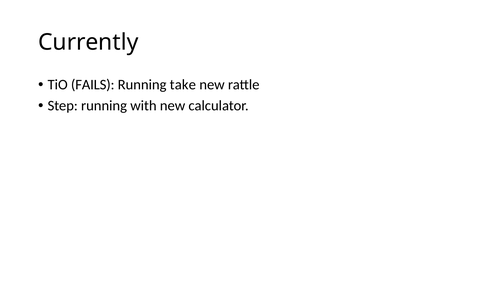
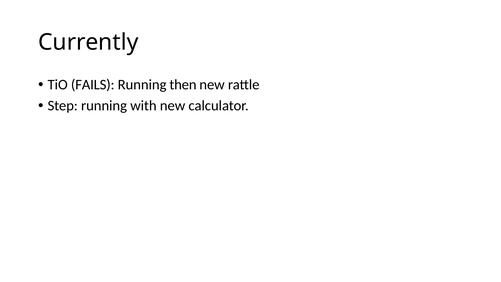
take: take -> then
